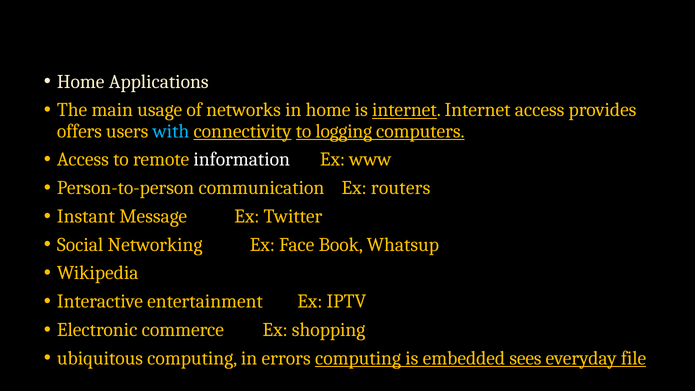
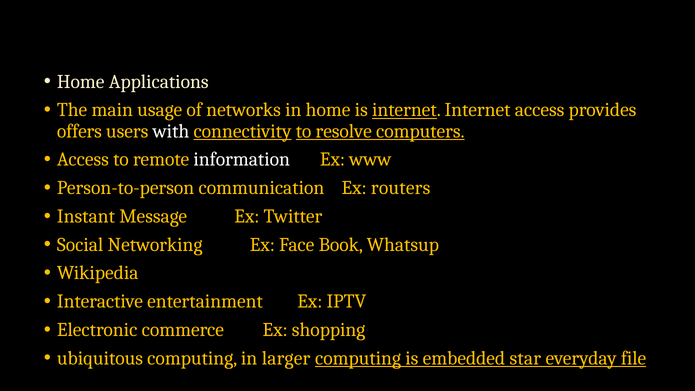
with colour: light blue -> white
logging: logging -> resolve
errors: errors -> larger
sees: sees -> star
